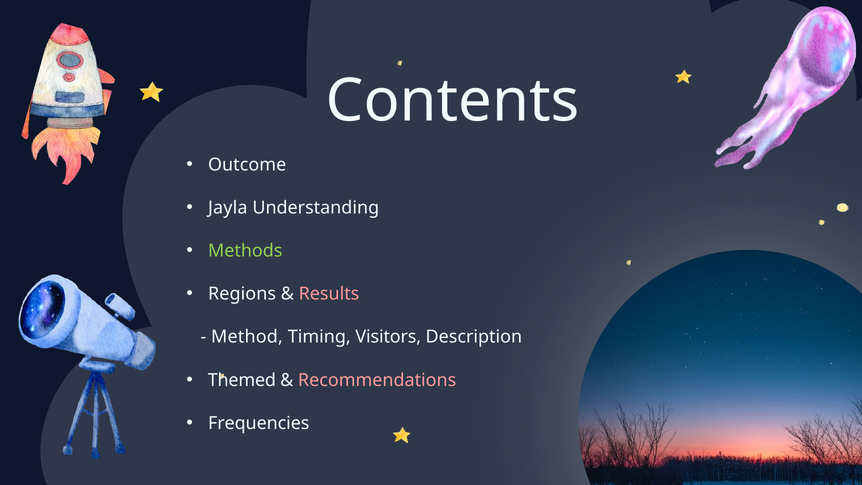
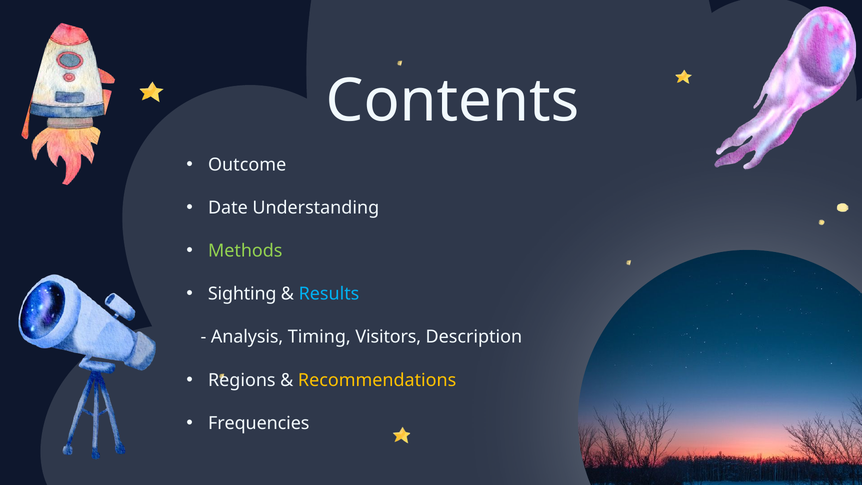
Jayla: Jayla -> Date
Regions: Regions -> Sighting
Results colour: pink -> light blue
Method: Method -> Analysis
Themed: Themed -> Regions
Recommendations colour: pink -> yellow
